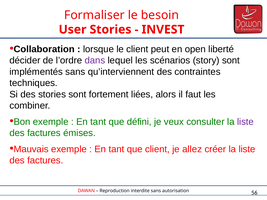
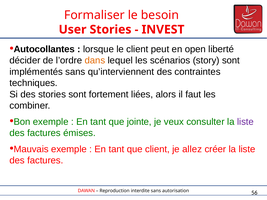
Collaboration: Collaboration -> Autocollantes
dans colour: purple -> orange
défini: défini -> jointe
